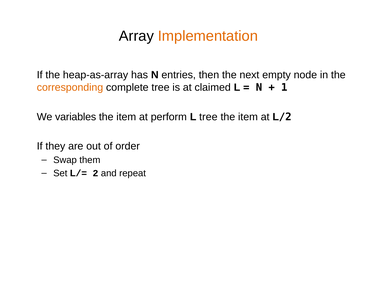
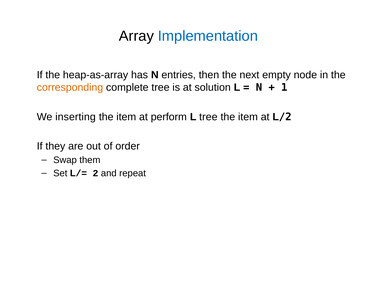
Implementation colour: orange -> blue
claimed: claimed -> solution
variables: variables -> inserting
